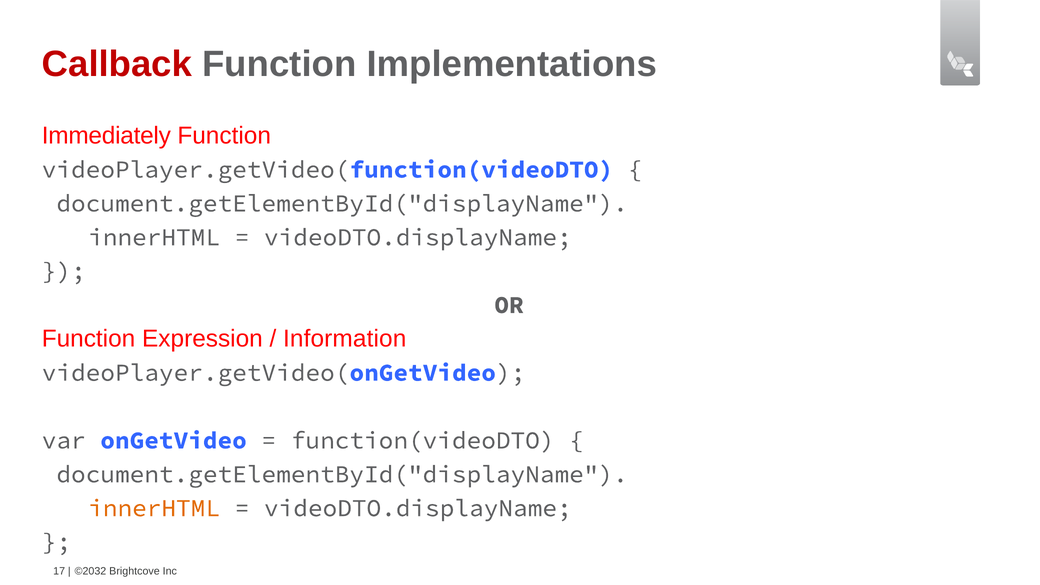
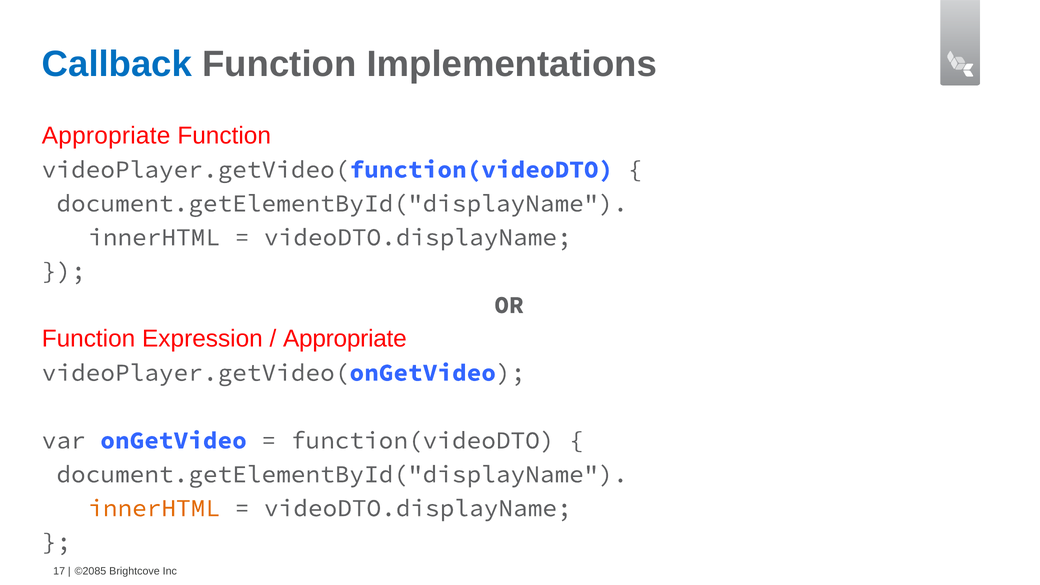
Callback colour: red -> blue
Immediately at (106, 136): Immediately -> Appropriate
Information at (345, 339): Information -> Appropriate
©2032: ©2032 -> ©2085
